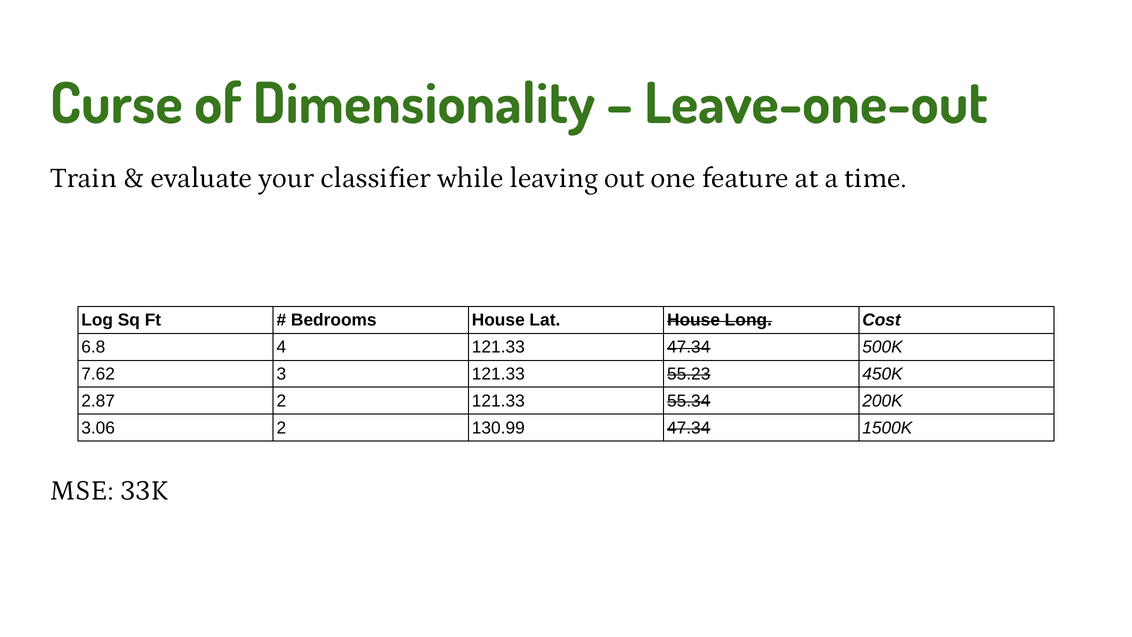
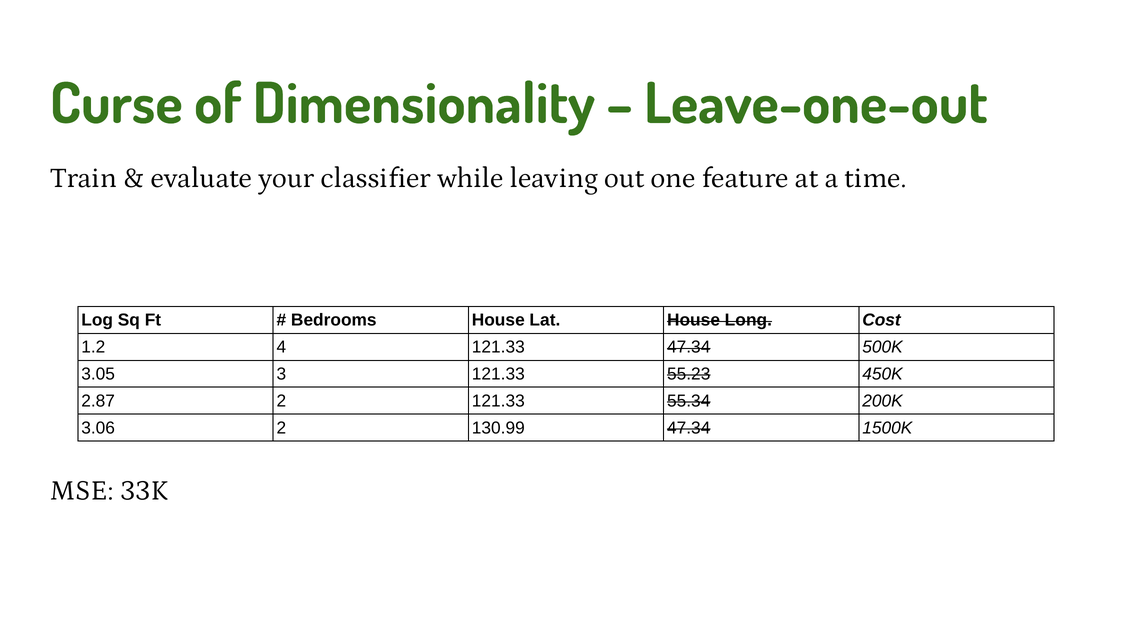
6.8: 6.8 -> 1.2
7.62: 7.62 -> 3.05
